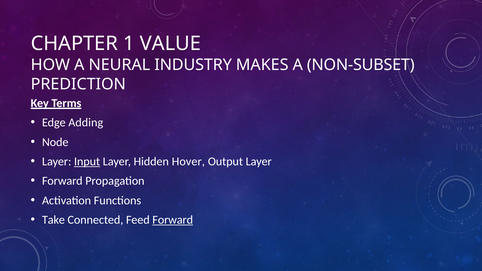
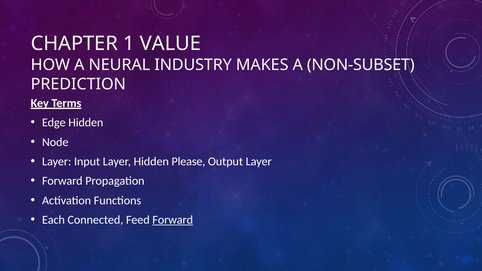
Edge Adding: Adding -> Hidden
Input underline: present -> none
Hover: Hover -> Please
Take: Take -> Each
